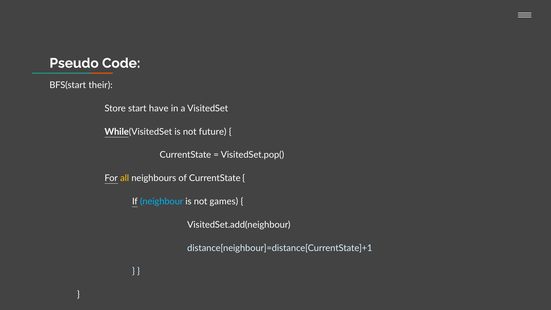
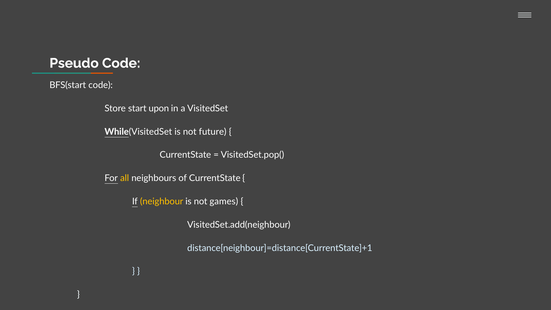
BFS(start their: their -> code
have: have -> upon
neighbour colour: light blue -> yellow
